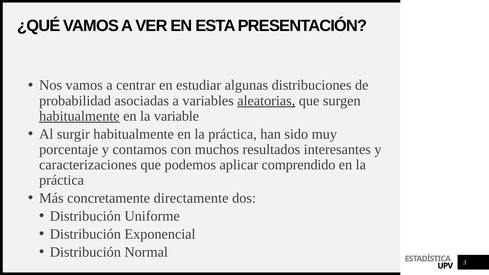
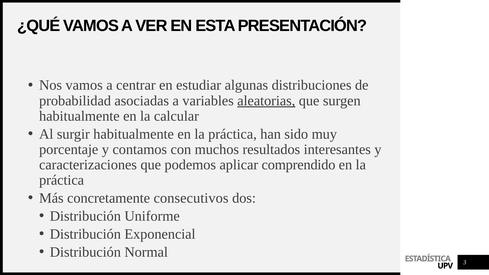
habitualmente at (79, 116) underline: present -> none
variable: variable -> calcular
directamente: directamente -> consecutivos
